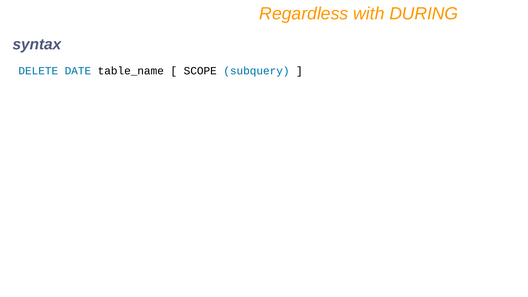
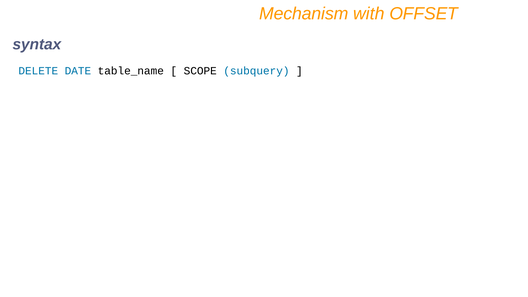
Regardless: Regardless -> Mechanism
DURING: DURING -> OFFSET
